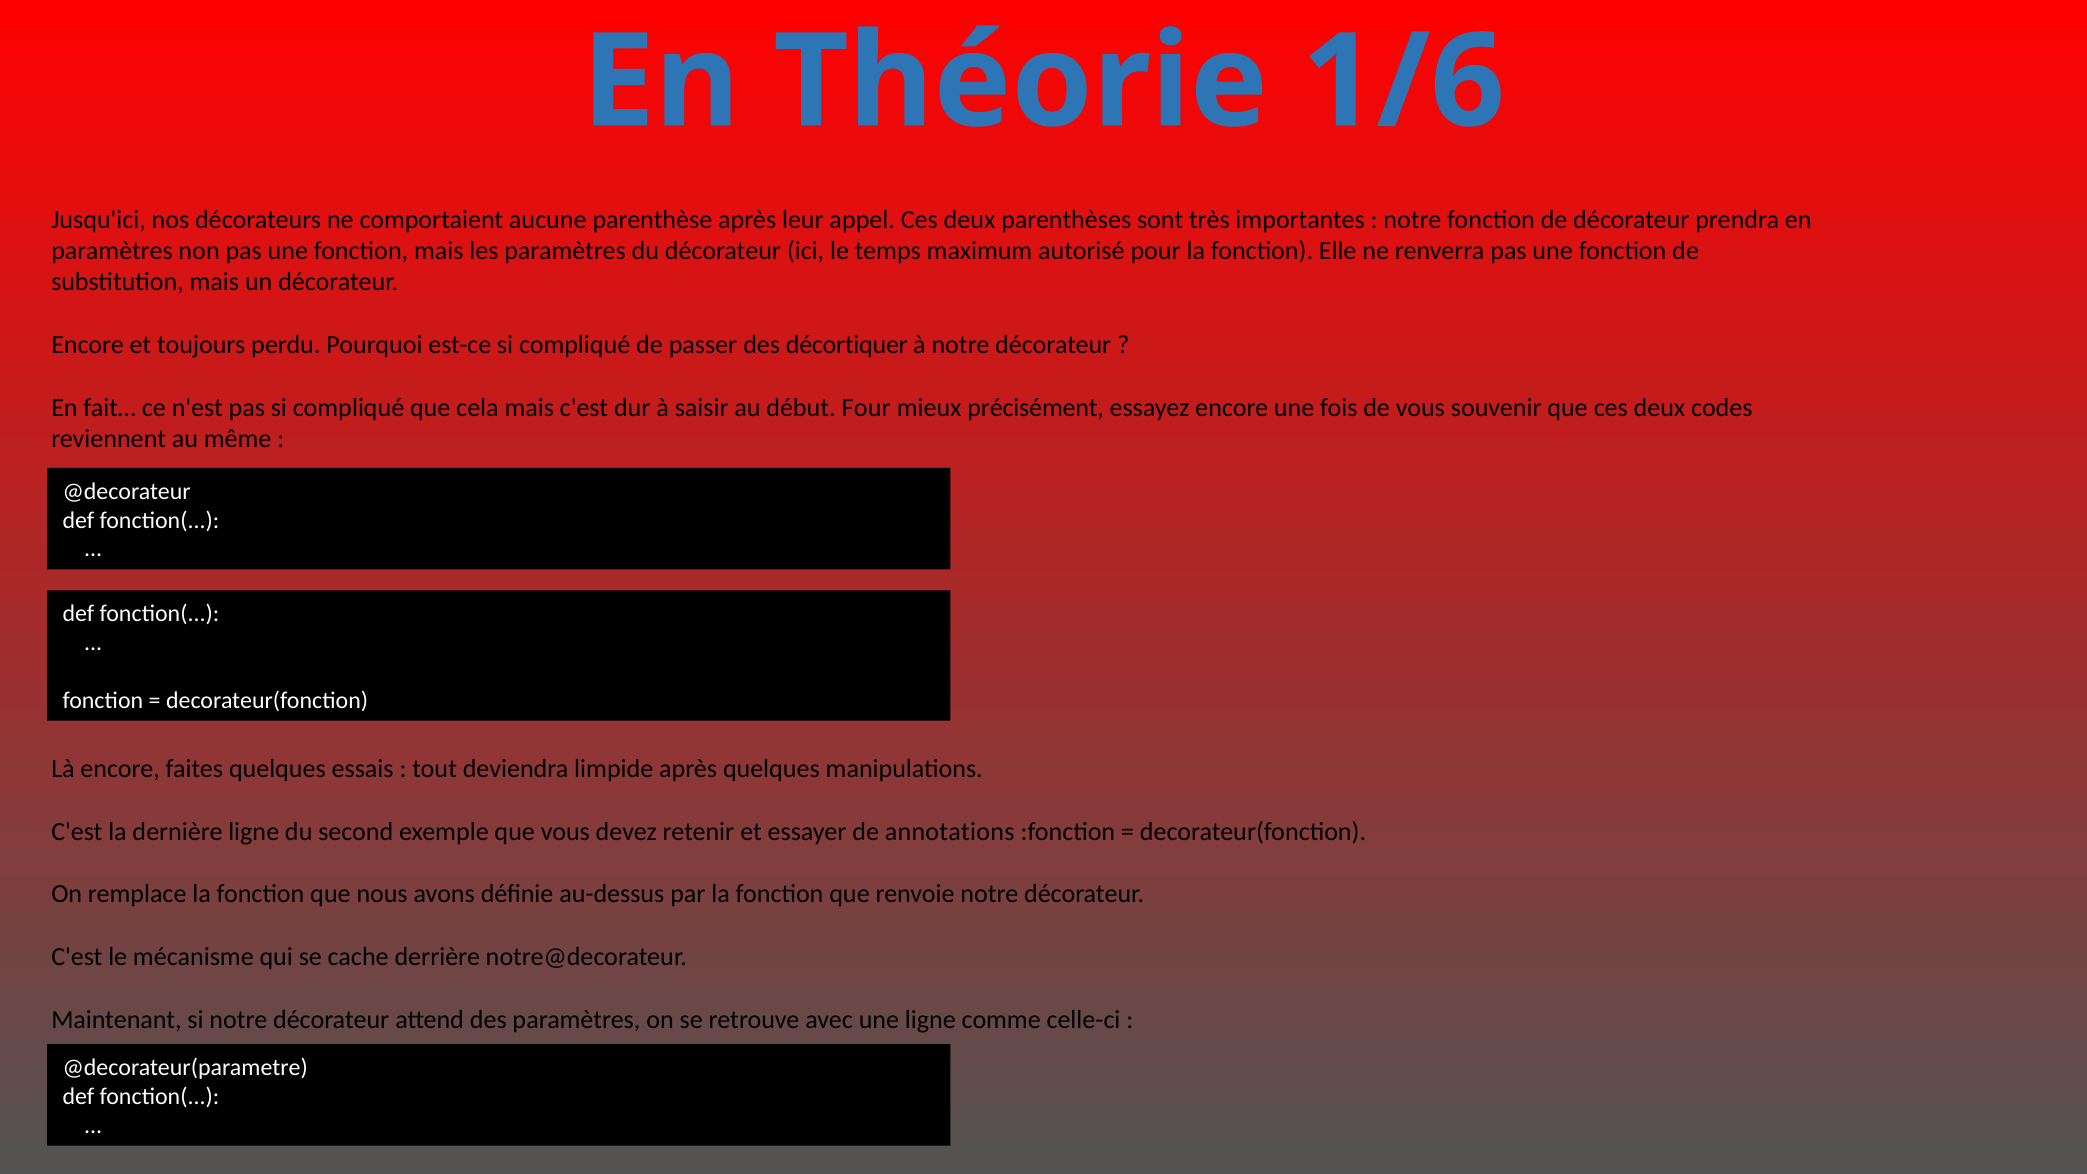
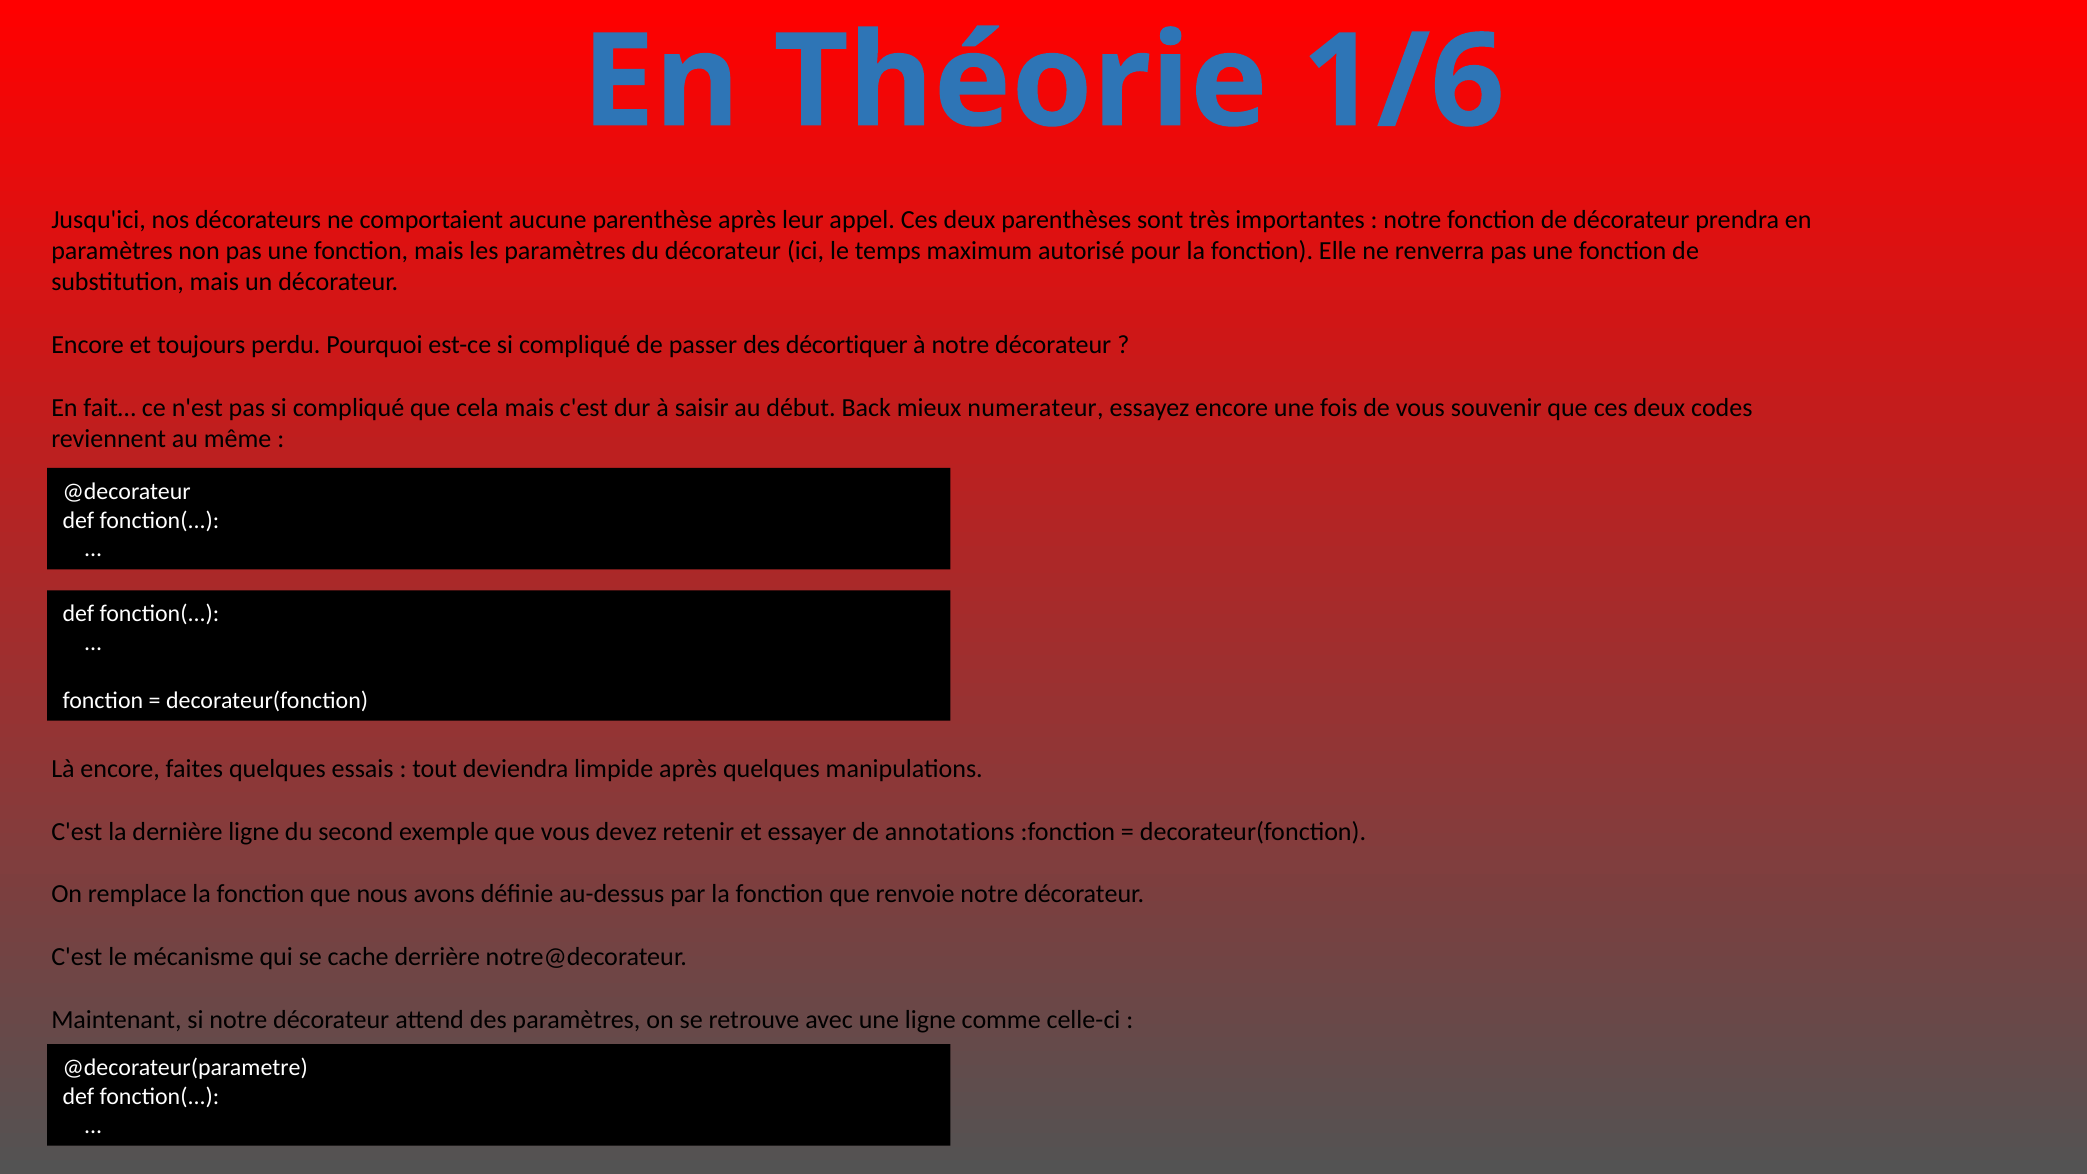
Four: Four -> Back
précisément: précisément -> numerateur
